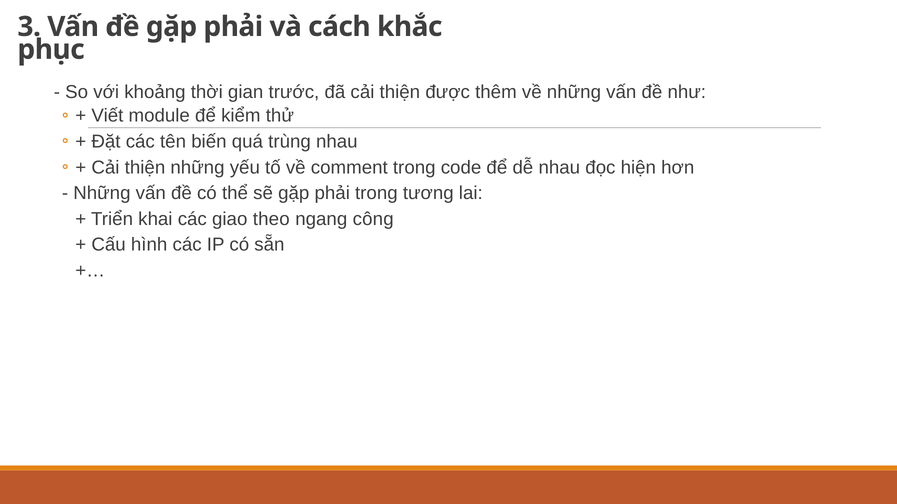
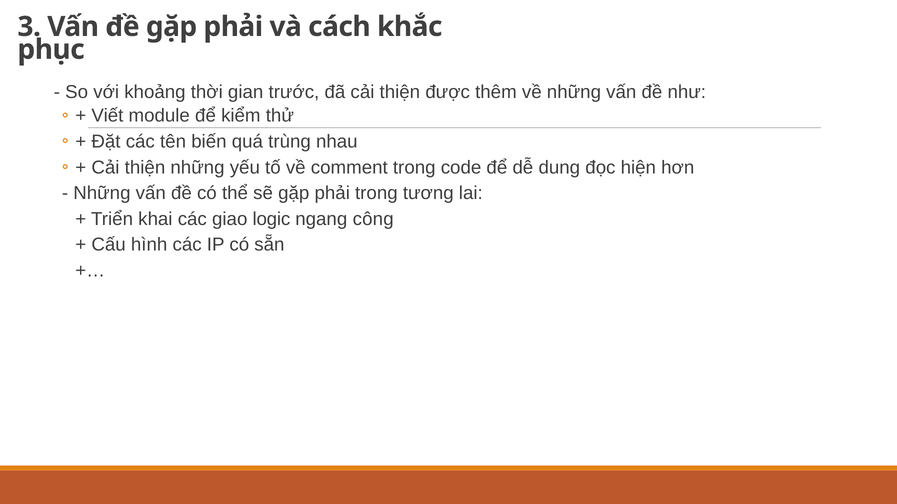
dễ nhau: nhau -> dung
theo: theo -> logic
